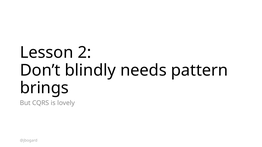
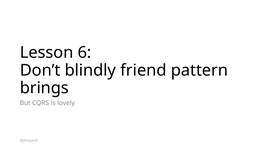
2: 2 -> 6
needs: needs -> friend
